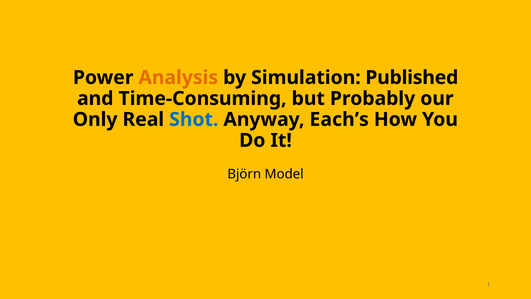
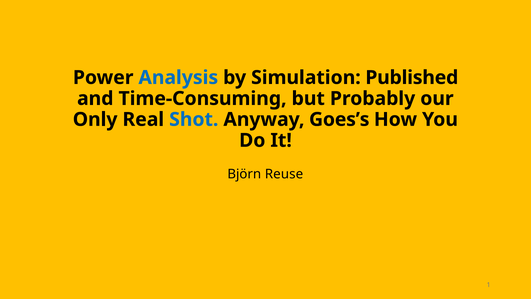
Analysis colour: orange -> blue
Each’s: Each’s -> Goes’s
Model: Model -> Reuse
